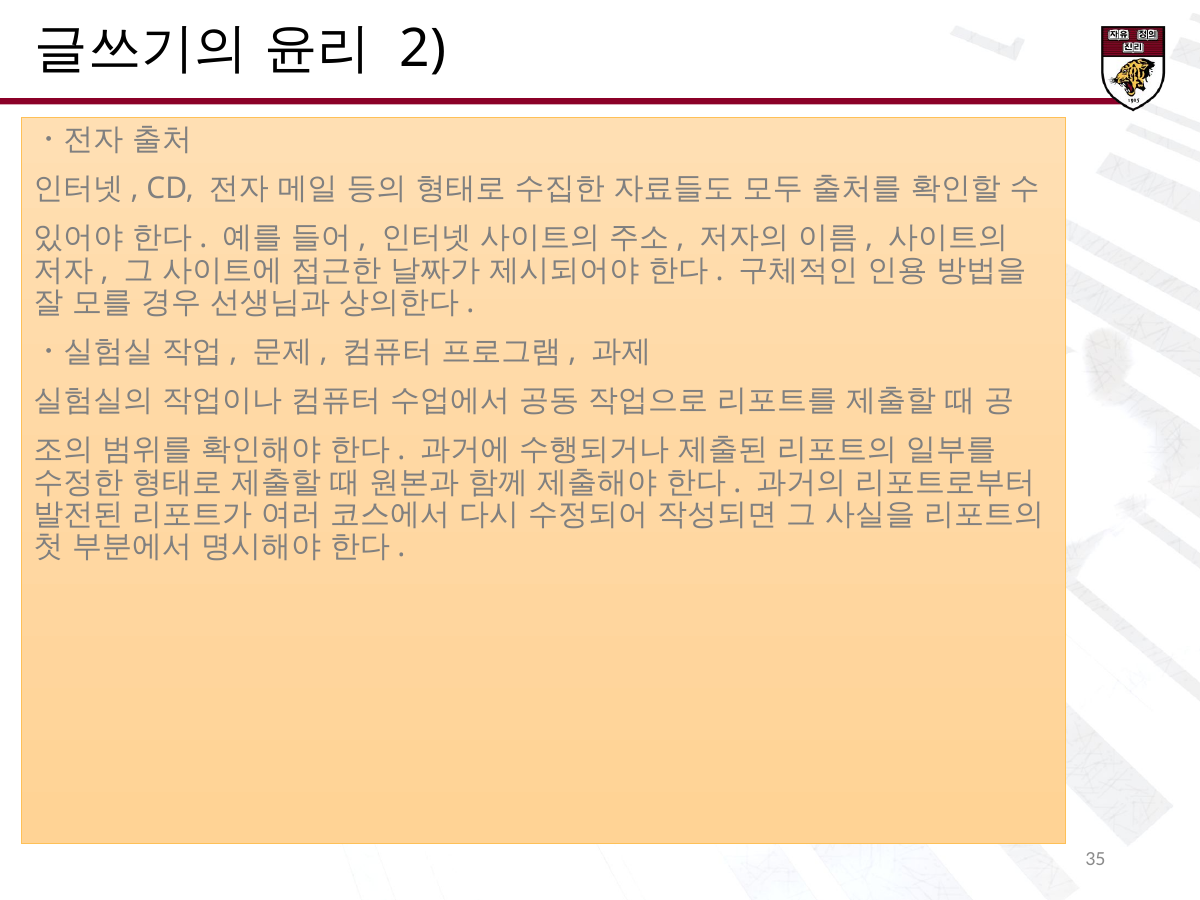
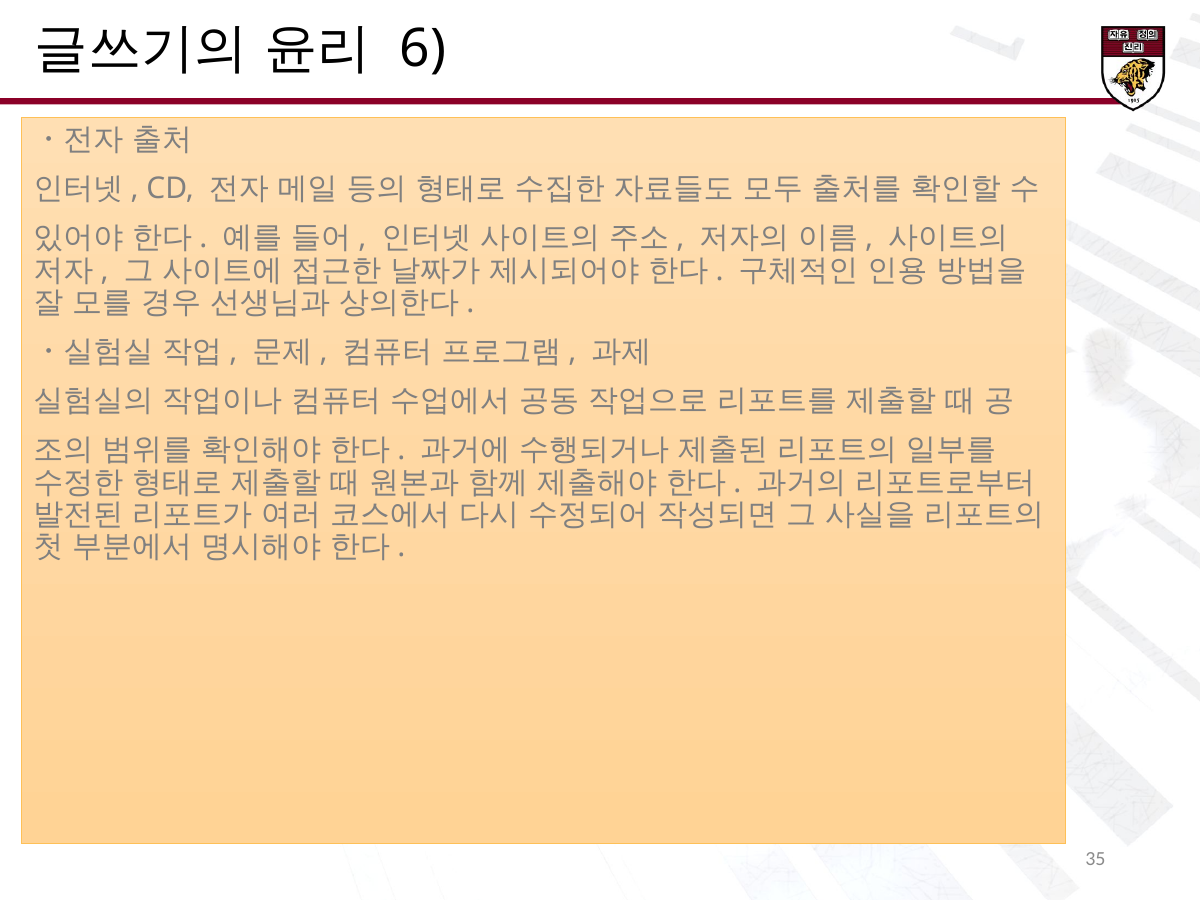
2: 2 -> 6
